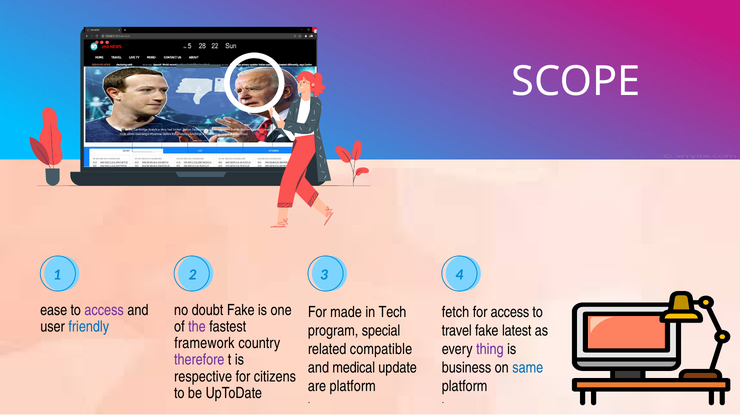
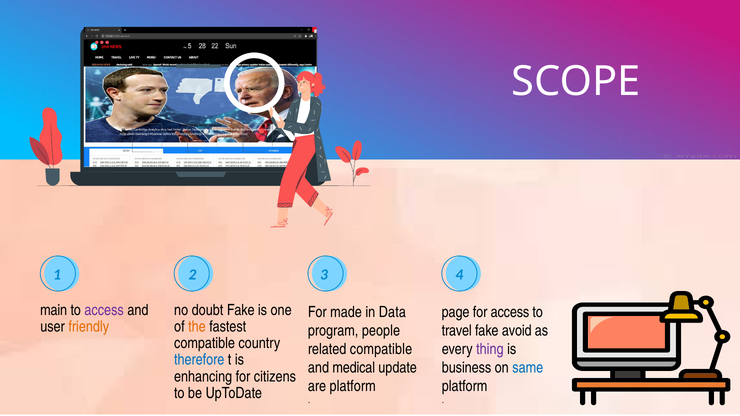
ease: ease -> main
Tech: Tech -> Data
fetch: fetch -> page
friendly colour: blue -> orange
the colour: purple -> orange
special: special -> people
latest: latest -> avoid
framework at (204, 343): framework -> compatible
therefore colour: purple -> blue
respective: respective -> enhancing
